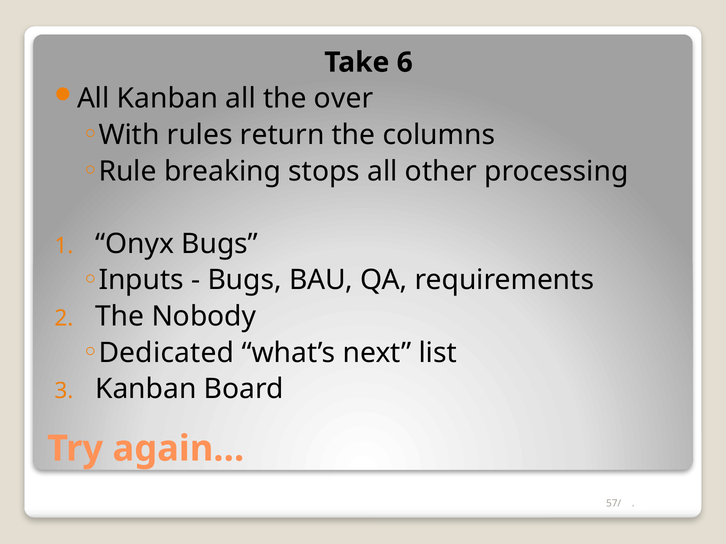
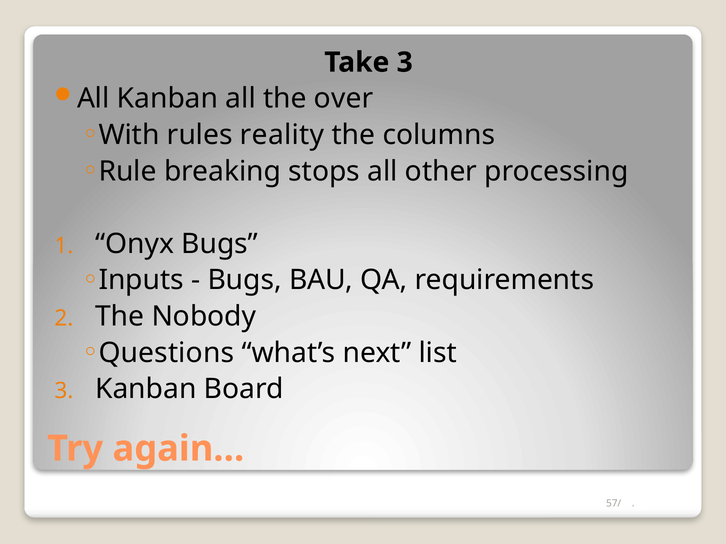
Take 6: 6 -> 3
return: return -> reality
Dedicated: Dedicated -> Questions
